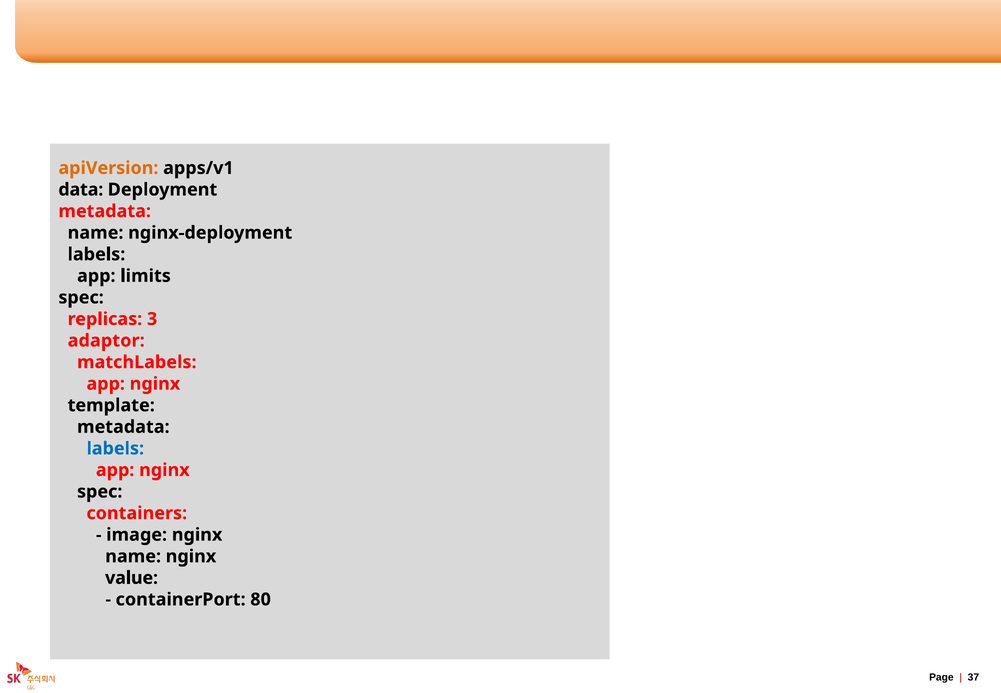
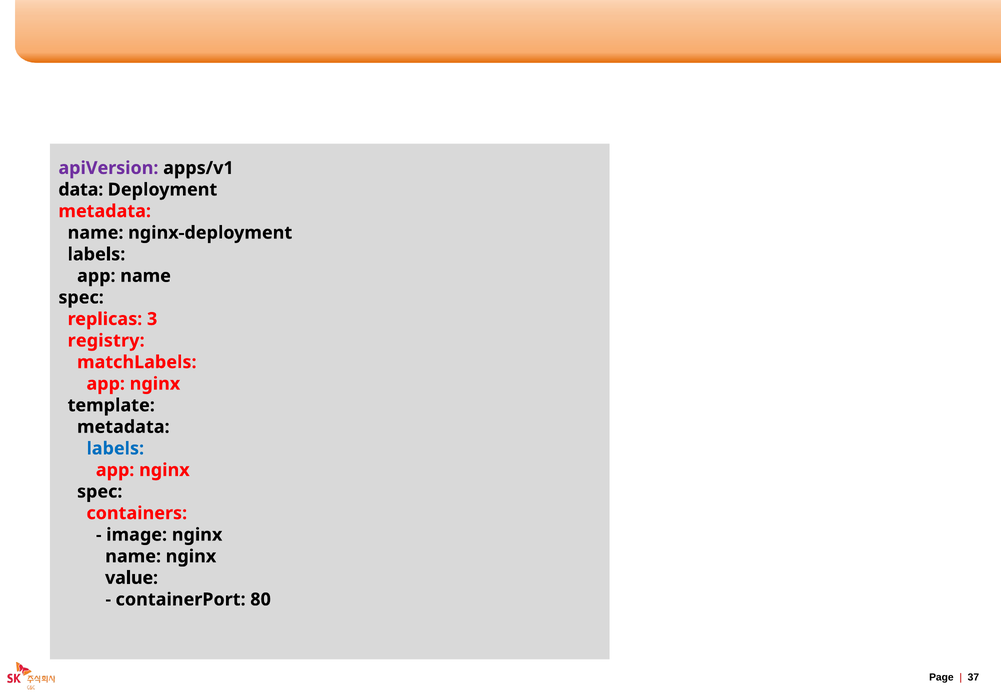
apiVersion colour: orange -> purple
app limits: limits -> name
adaptor: adaptor -> registry
